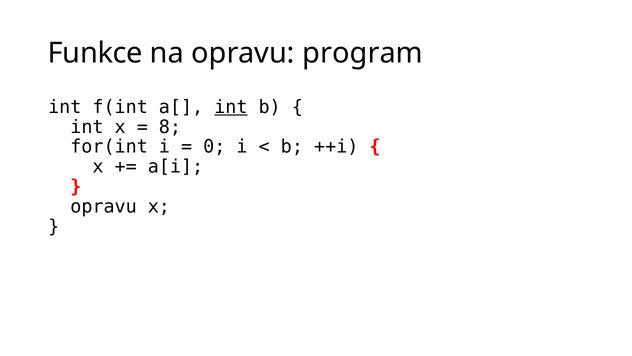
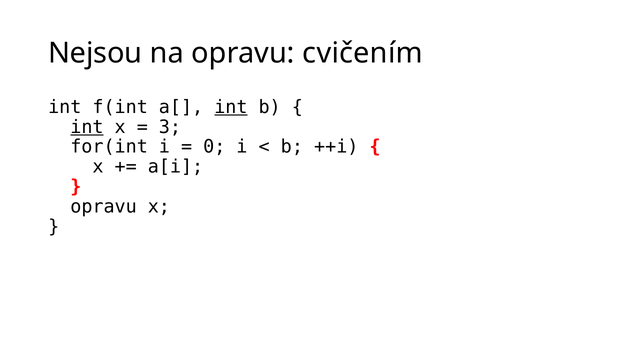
Funkce: Funkce -> Nejsou
program: program -> cvičením
int at (87, 127) underline: none -> present
8: 8 -> 3
